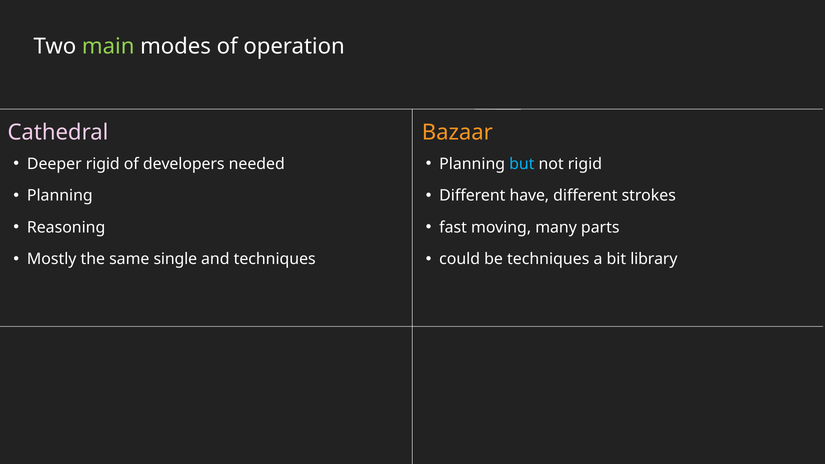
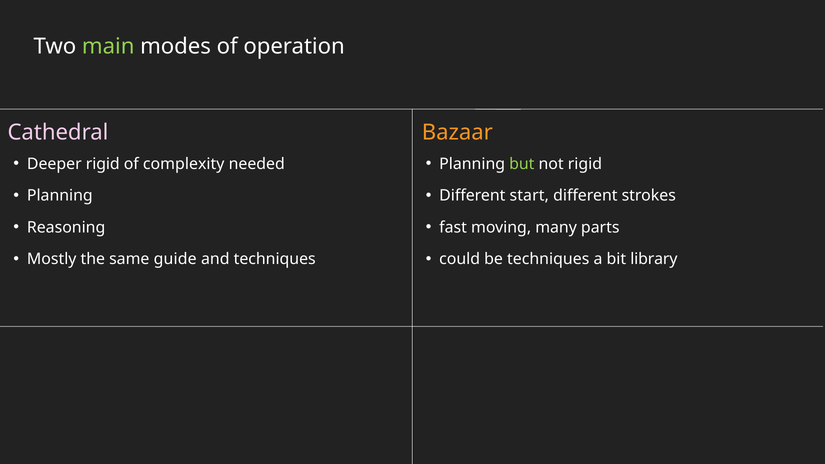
developers: developers -> complexity
but colour: light blue -> light green
have: have -> start
single: single -> guide
